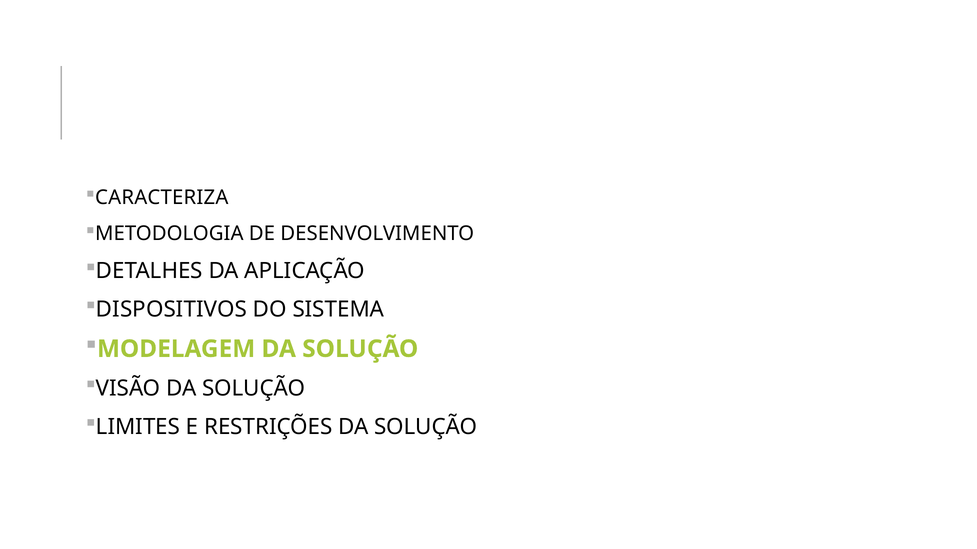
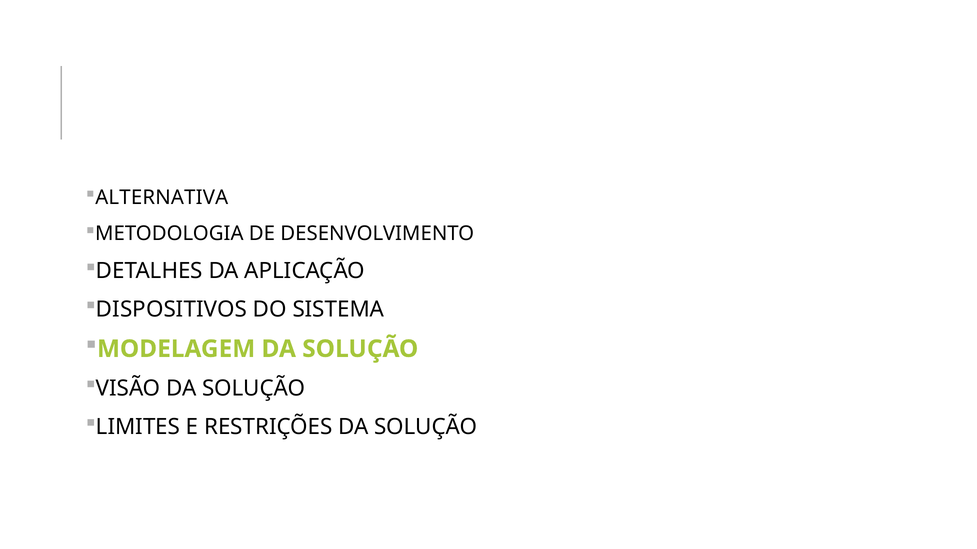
CARACTERIZA: CARACTERIZA -> ALTERNATIVA
